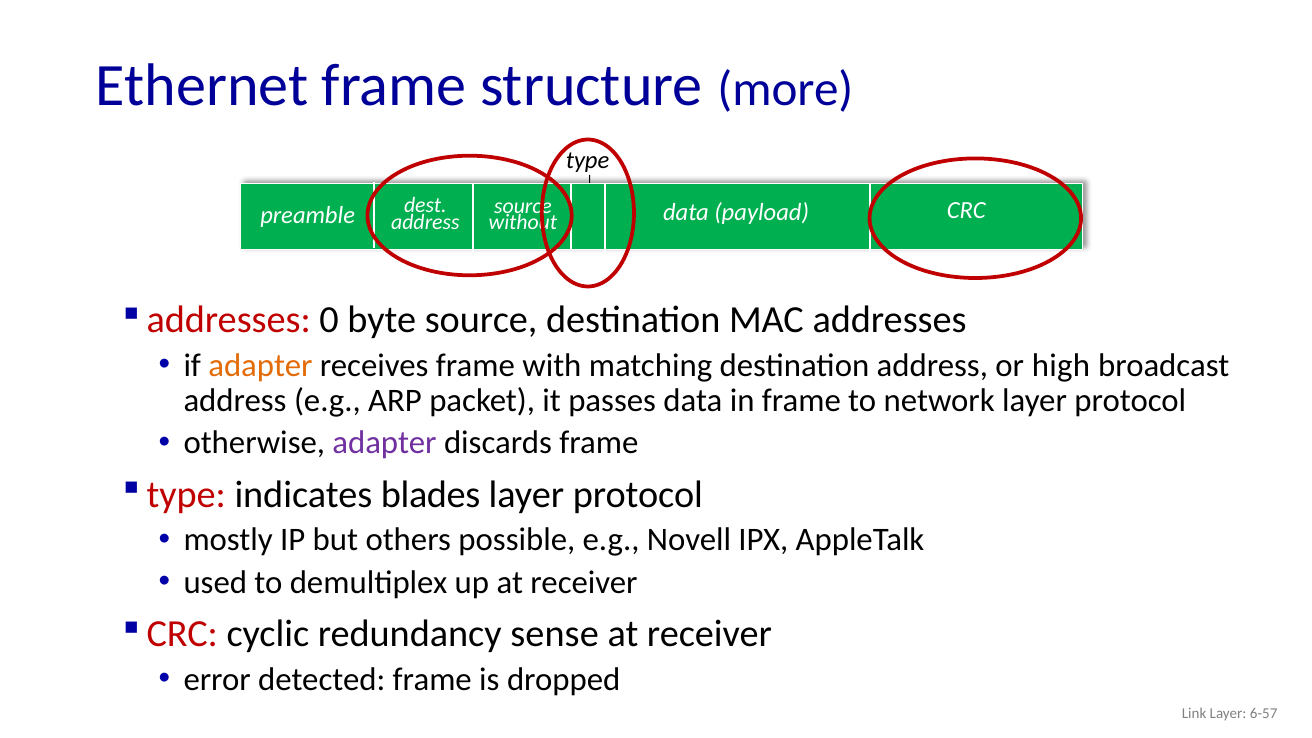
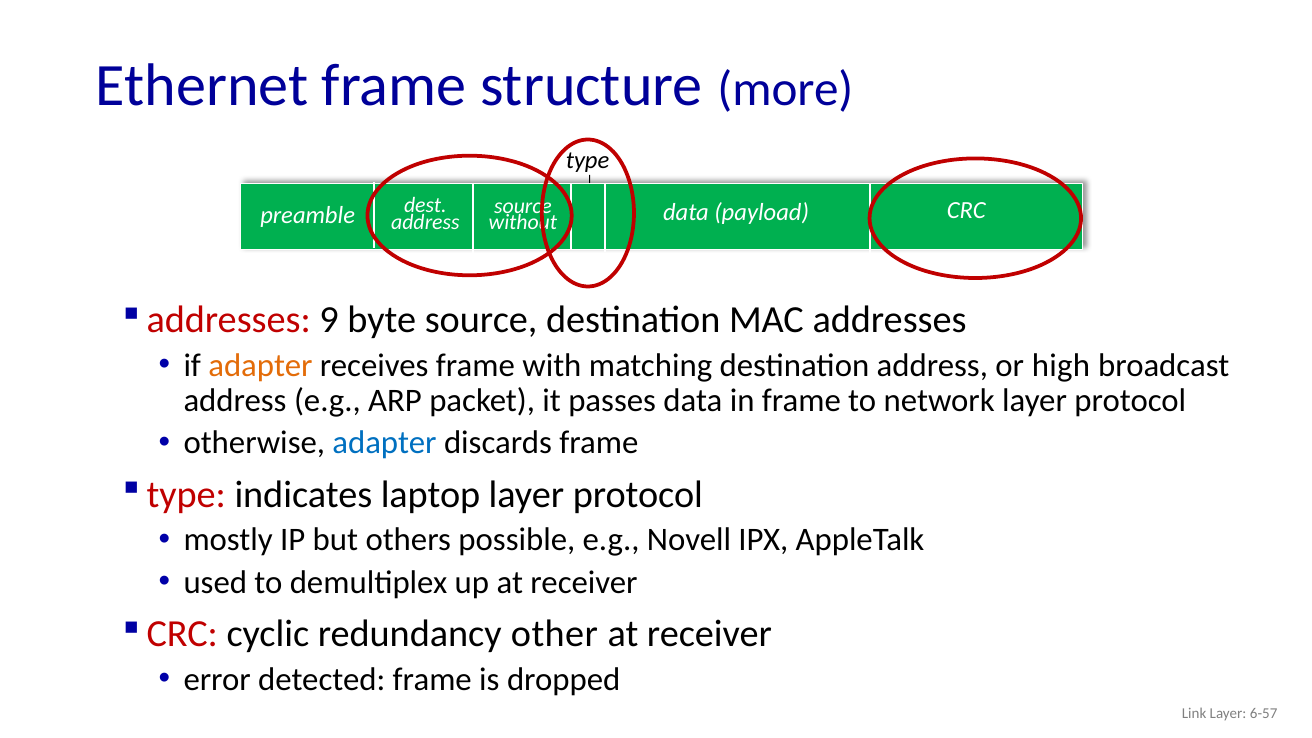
0: 0 -> 9
adapter at (385, 443) colour: purple -> blue
blades: blades -> laptop
sense: sense -> other
